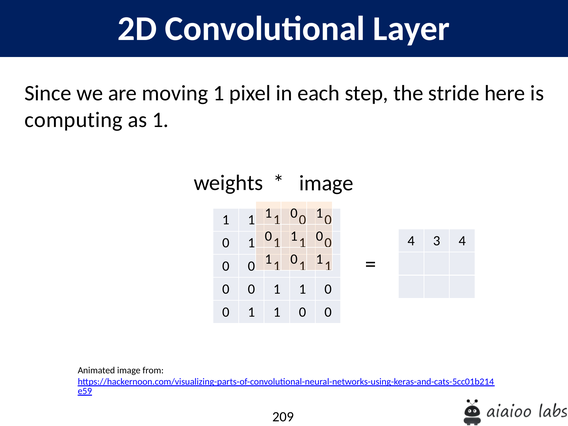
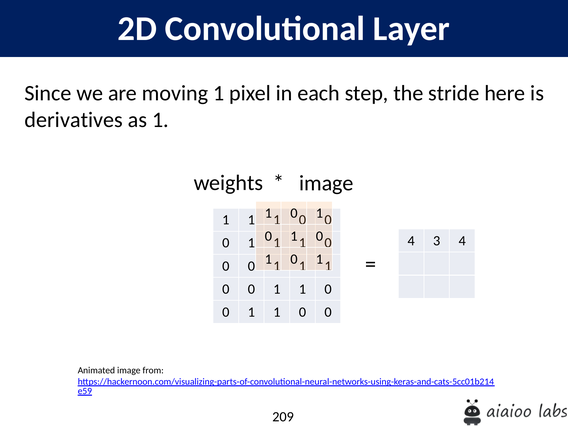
computing: computing -> derivatives
